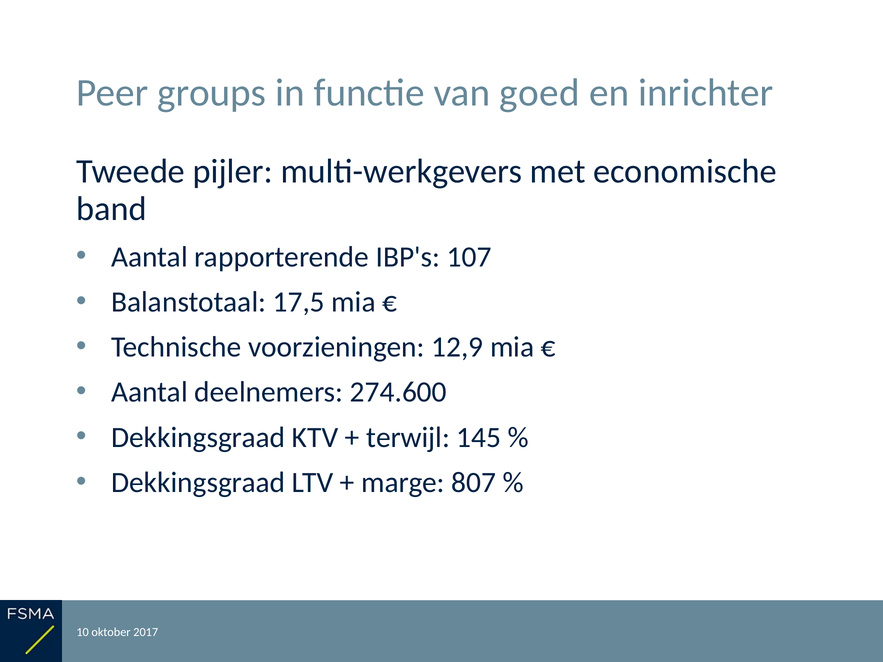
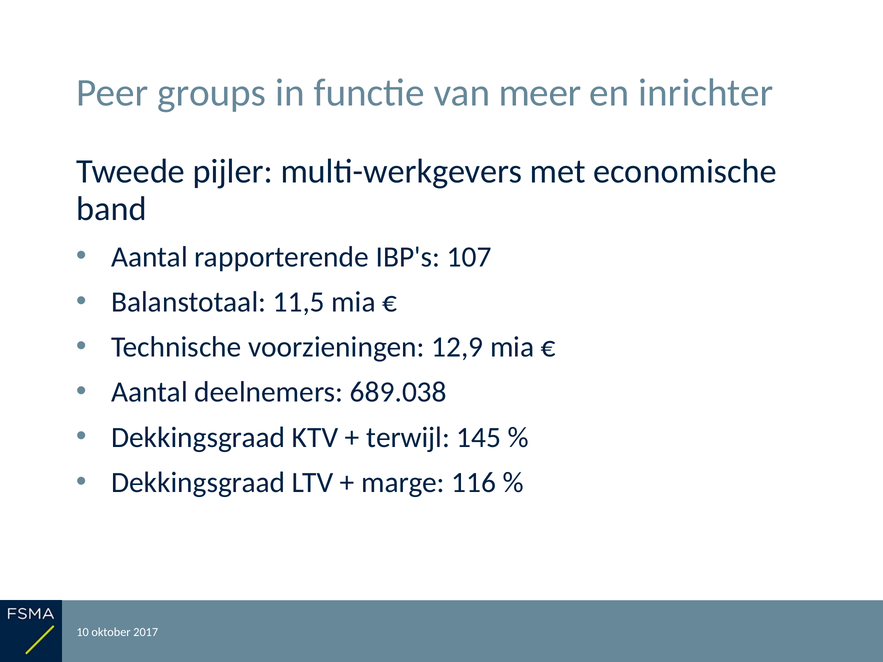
goed: goed -> meer
17,5: 17,5 -> 11,5
274.600: 274.600 -> 689.038
807: 807 -> 116
